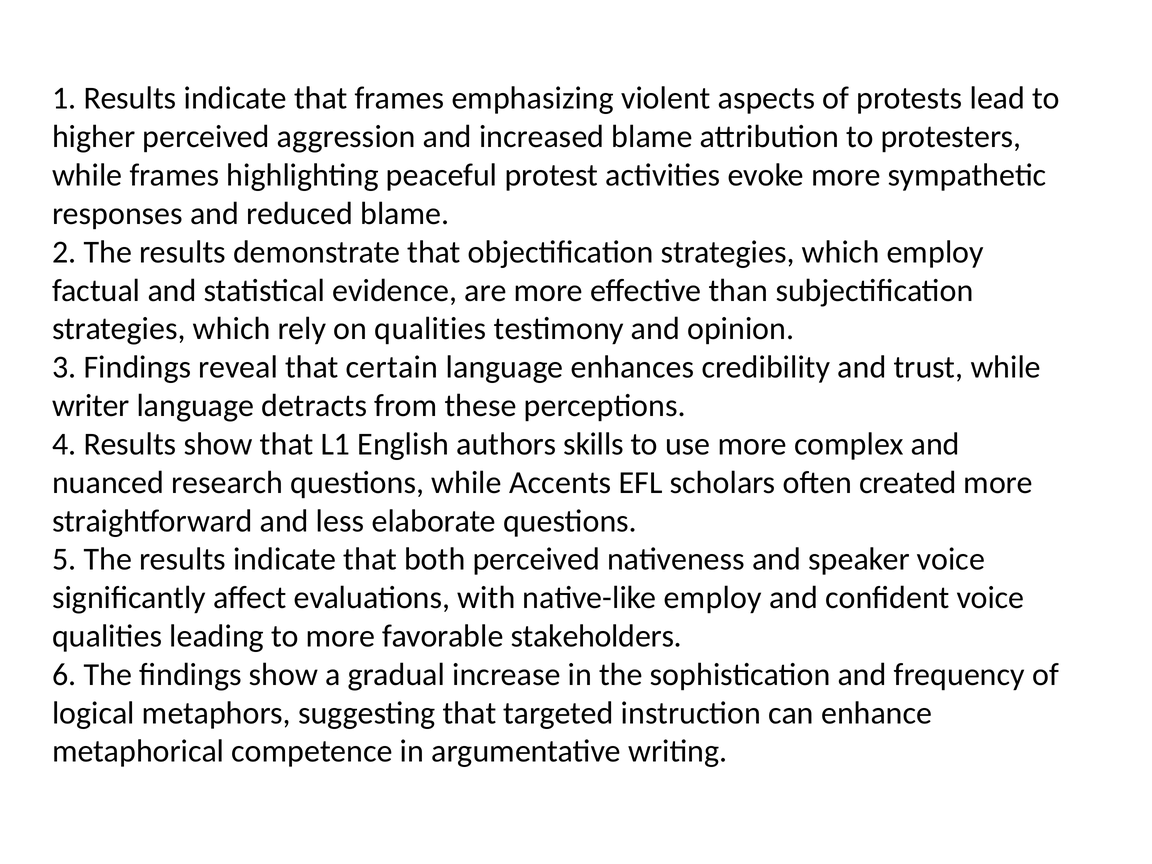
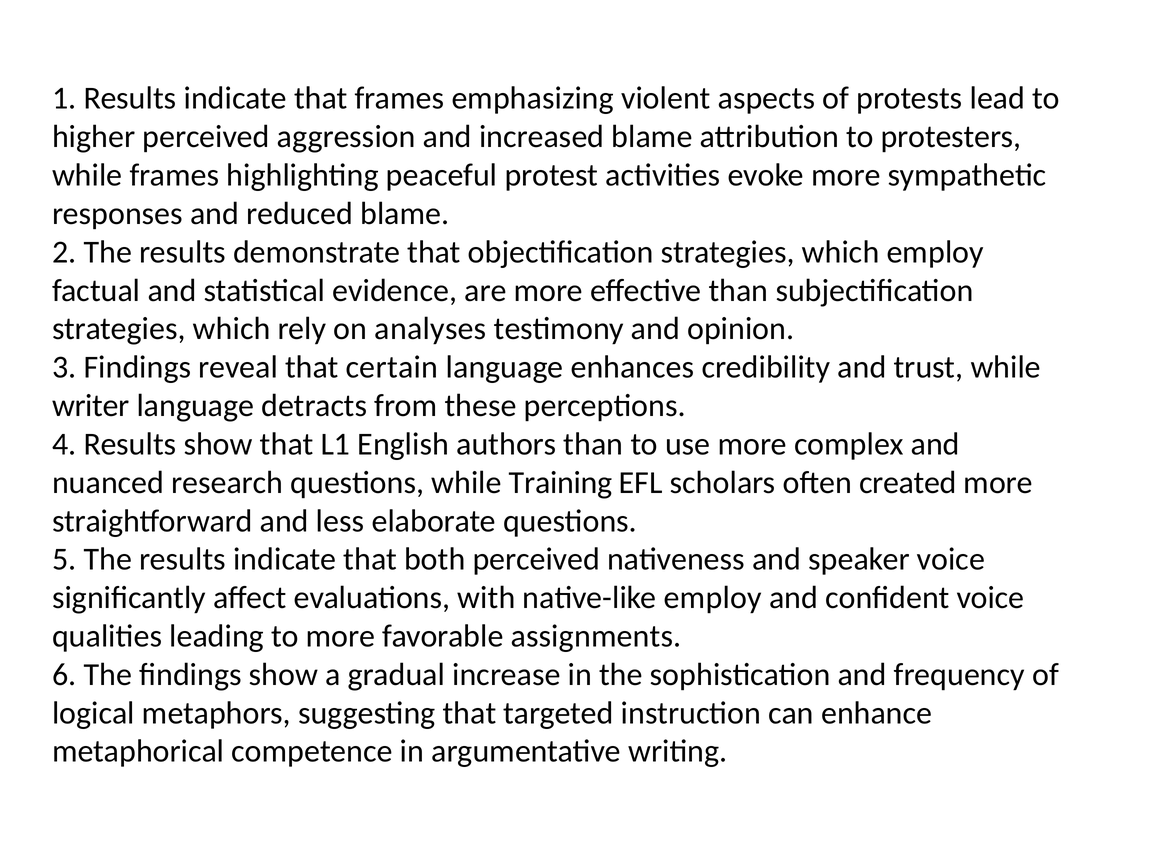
on qualities: qualities -> analyses
authors skills: skills -> than
Accents: Accents -> Training
stakeholders: stakeholders -> assignments
